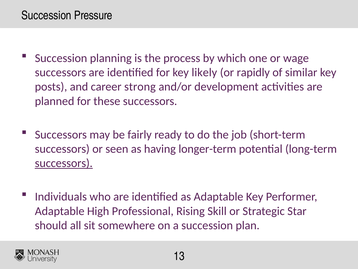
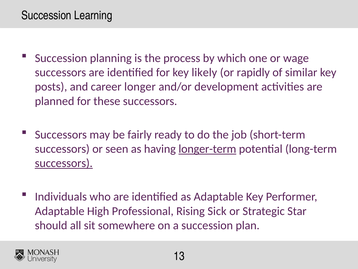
Pressure: Pressure -> Learning
strong: strong -> longer
longer-term underline: none -> present
Skill: Skill -> Sick
